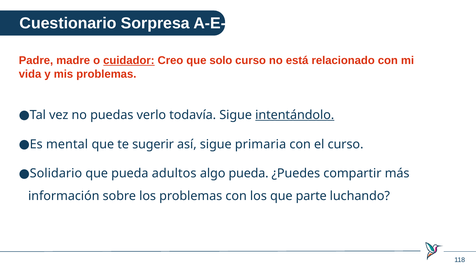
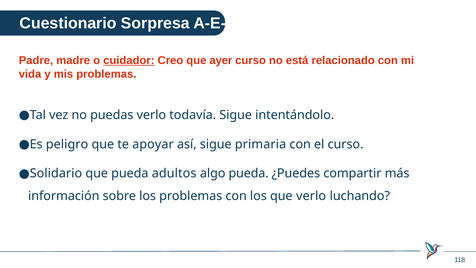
solo: solo -> ayer
intentándolo underline: present -> none
mental: mental -> peligro
sugerir: sugerir -> apoyar
que parte: parte -> verlo
